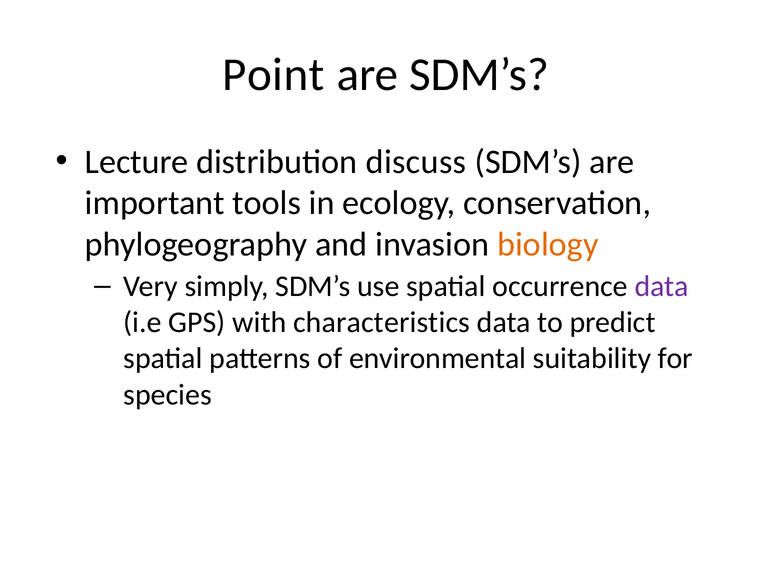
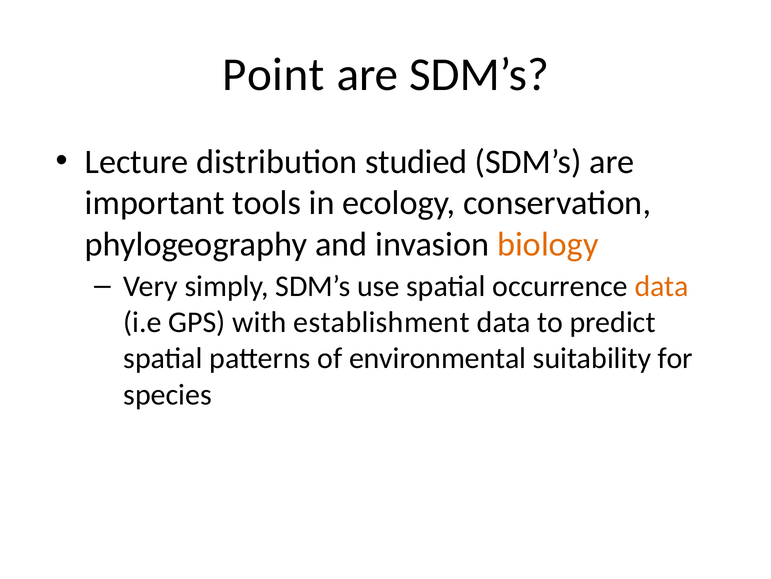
discuss: discuss -> studied
data at (661, 286) colour: purple -> orange
characteristics: characteristics -> establishment
